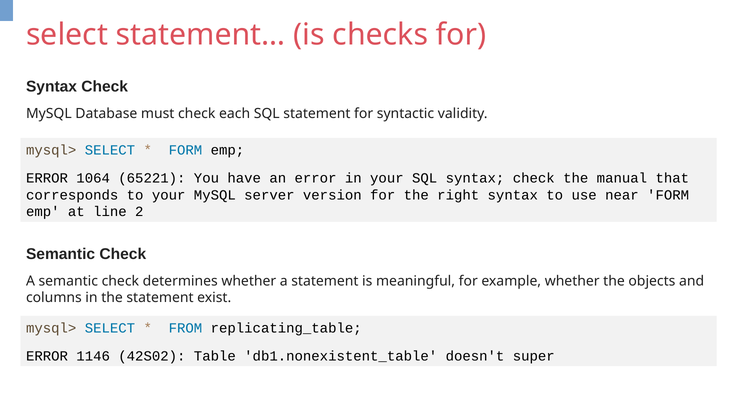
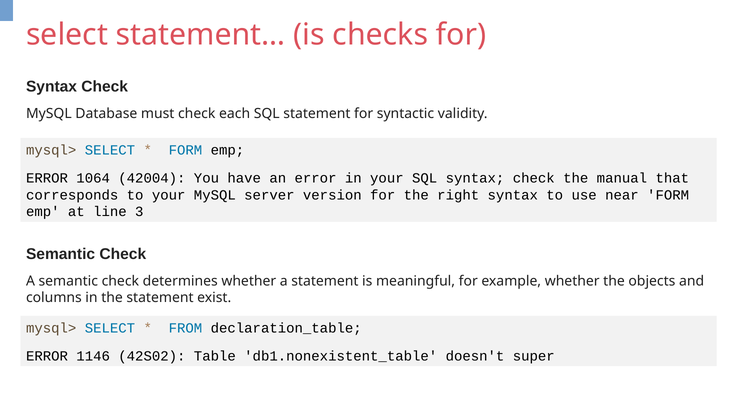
65221: 65221 -> 42004
2: 2 -> 3
replicating_table: replicating_table -> declaration_table
